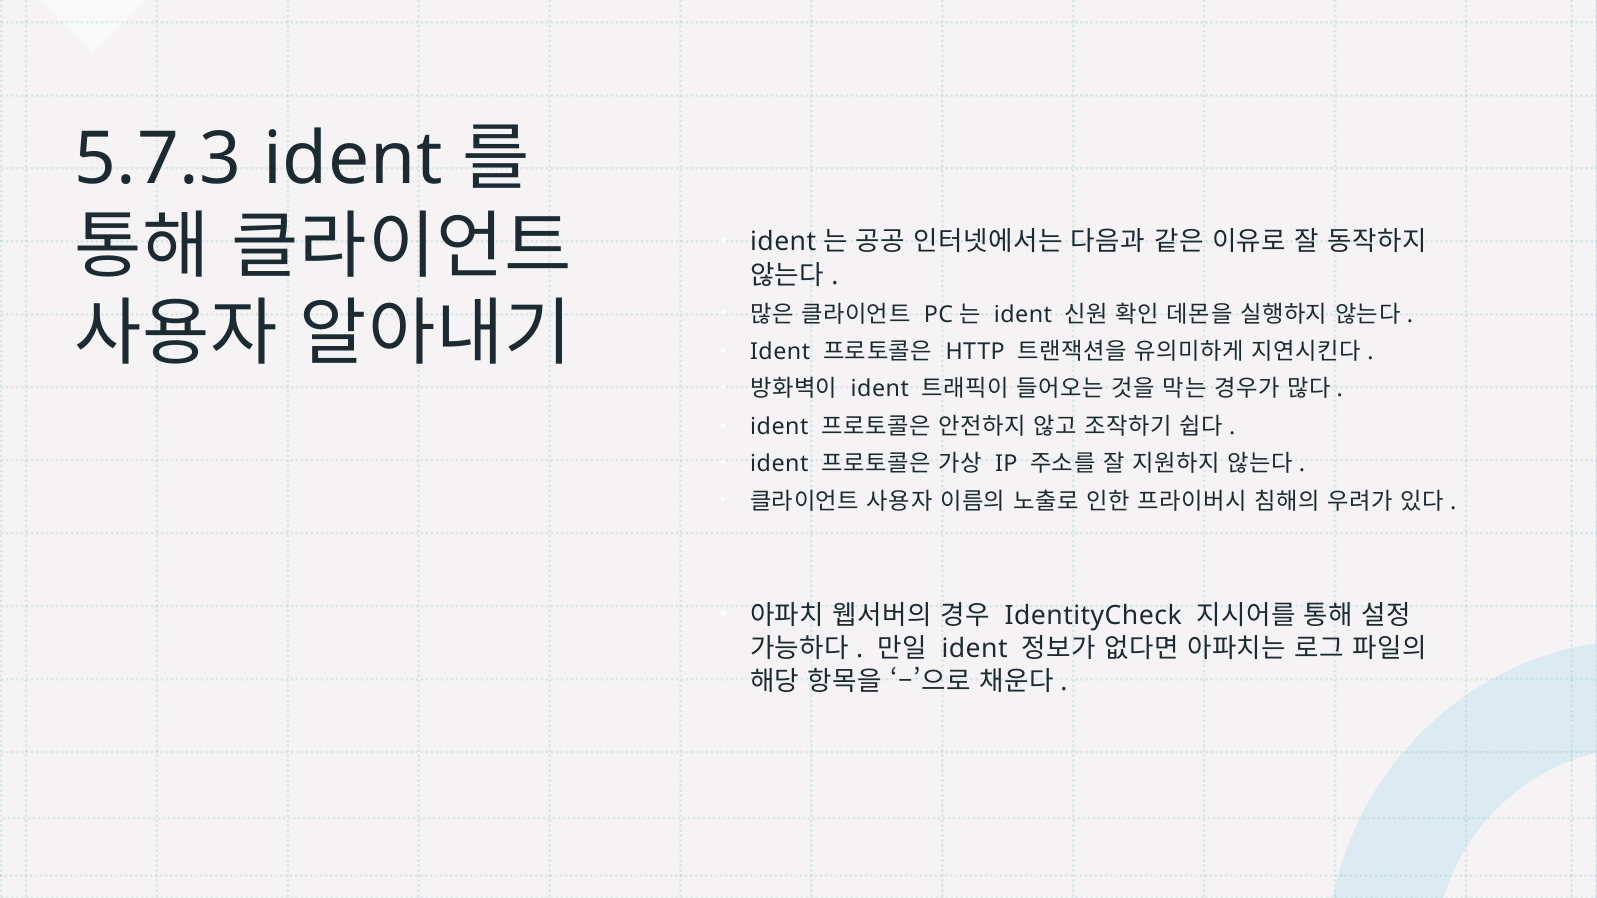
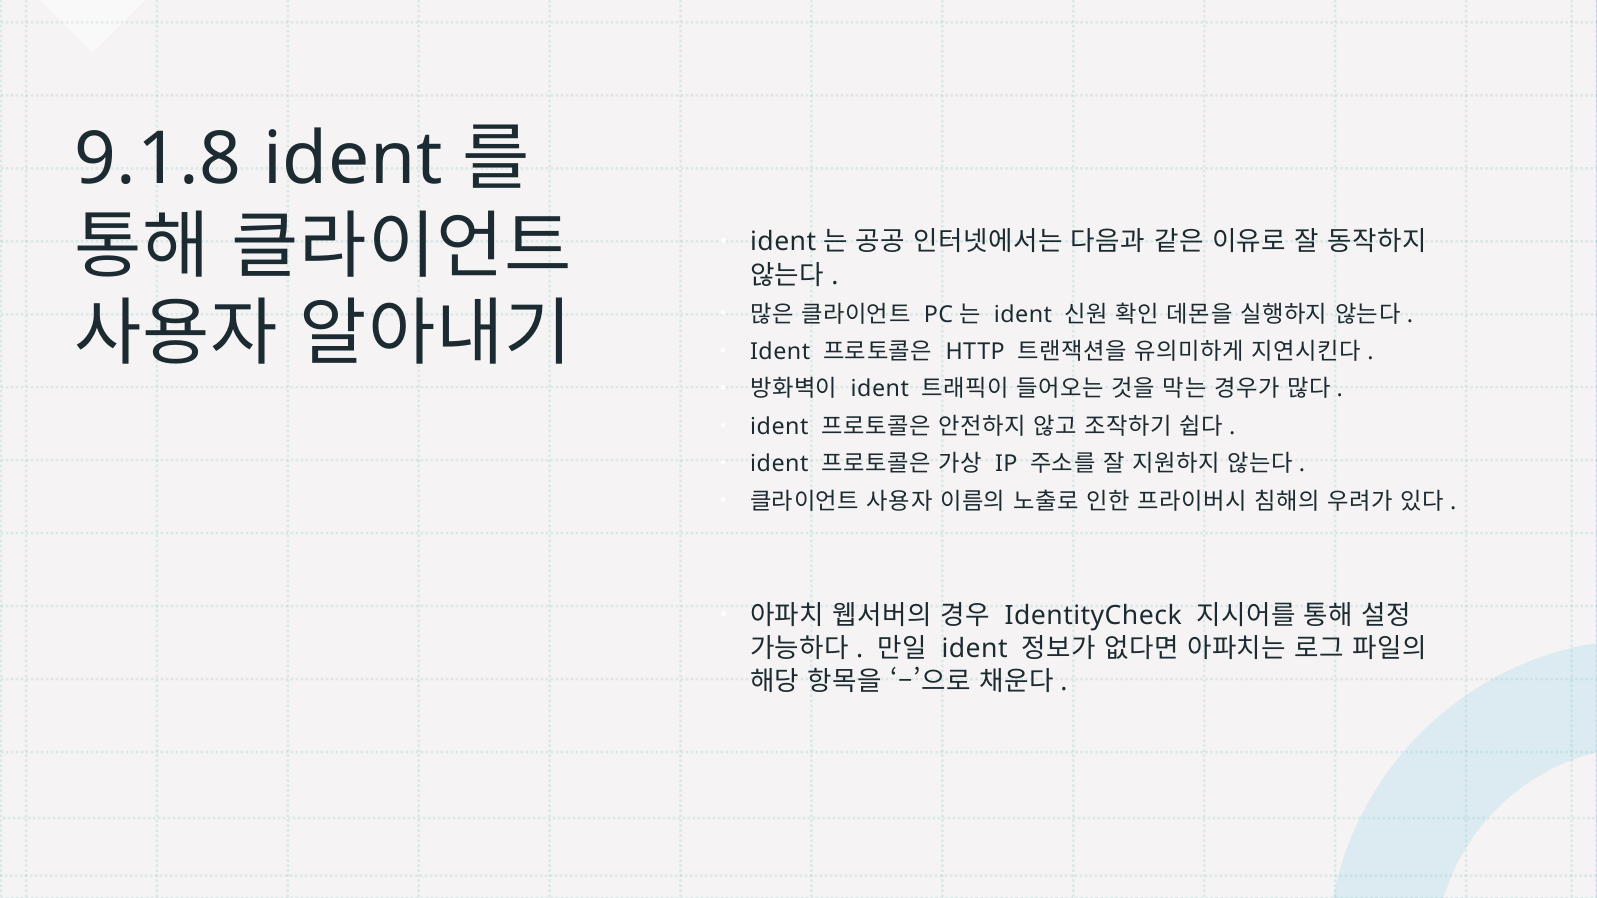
5.7.3: 5.7.3 -> 9.1.8
